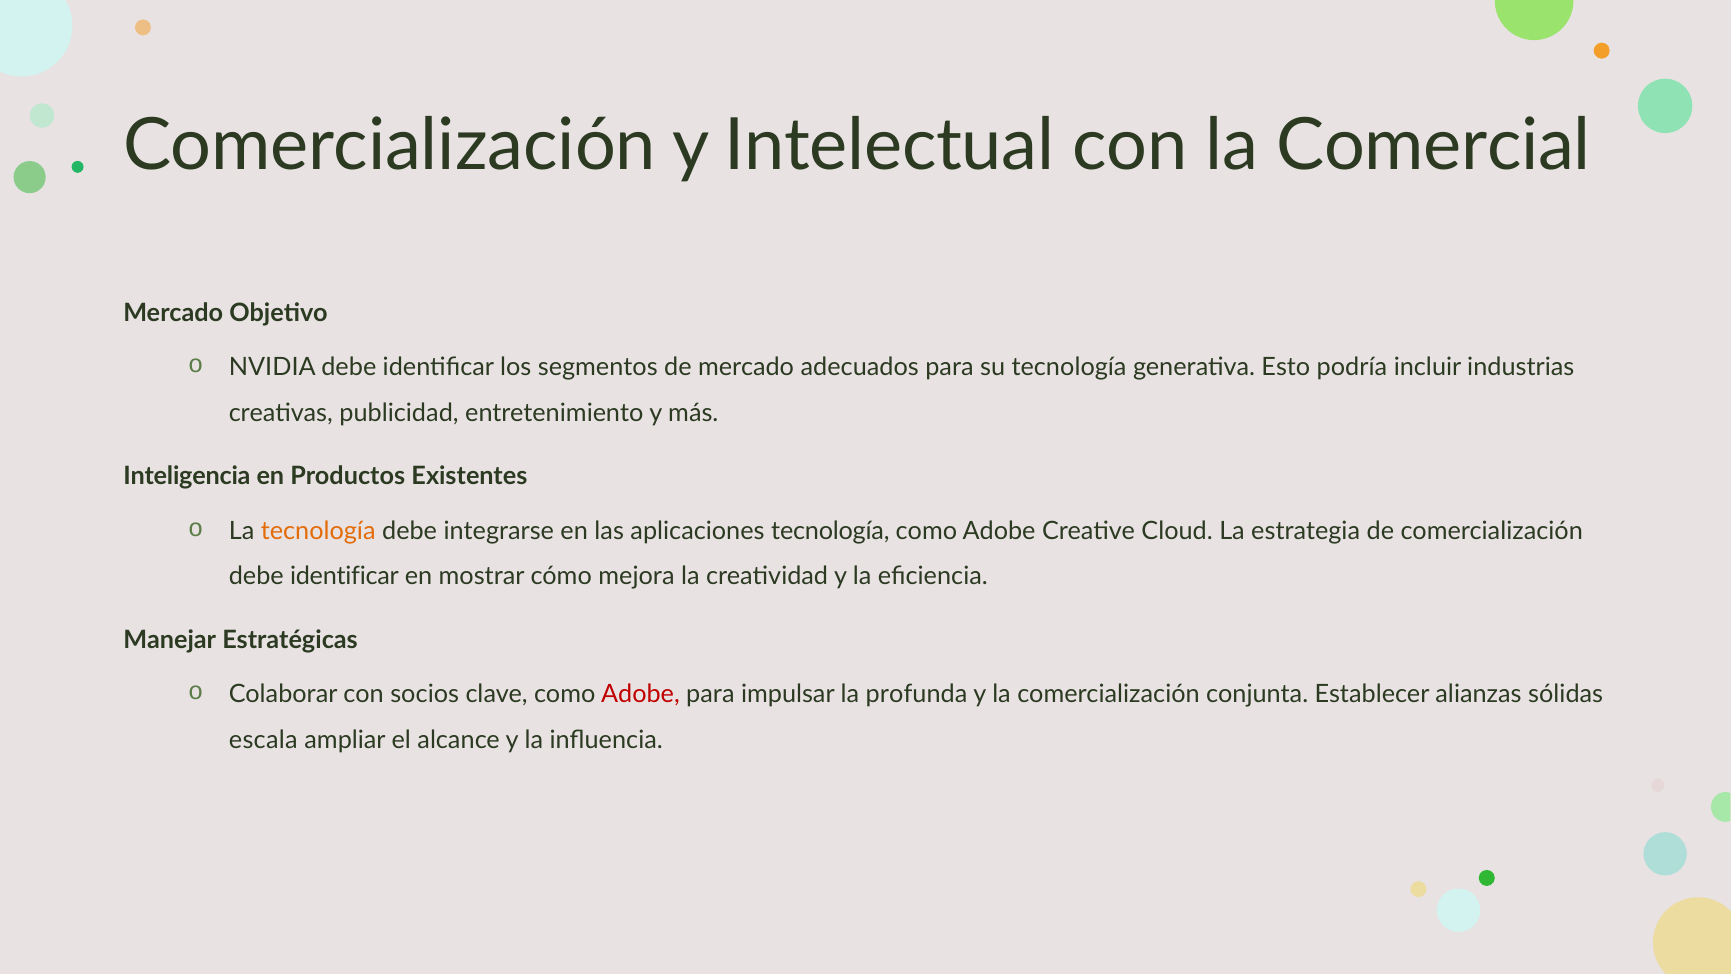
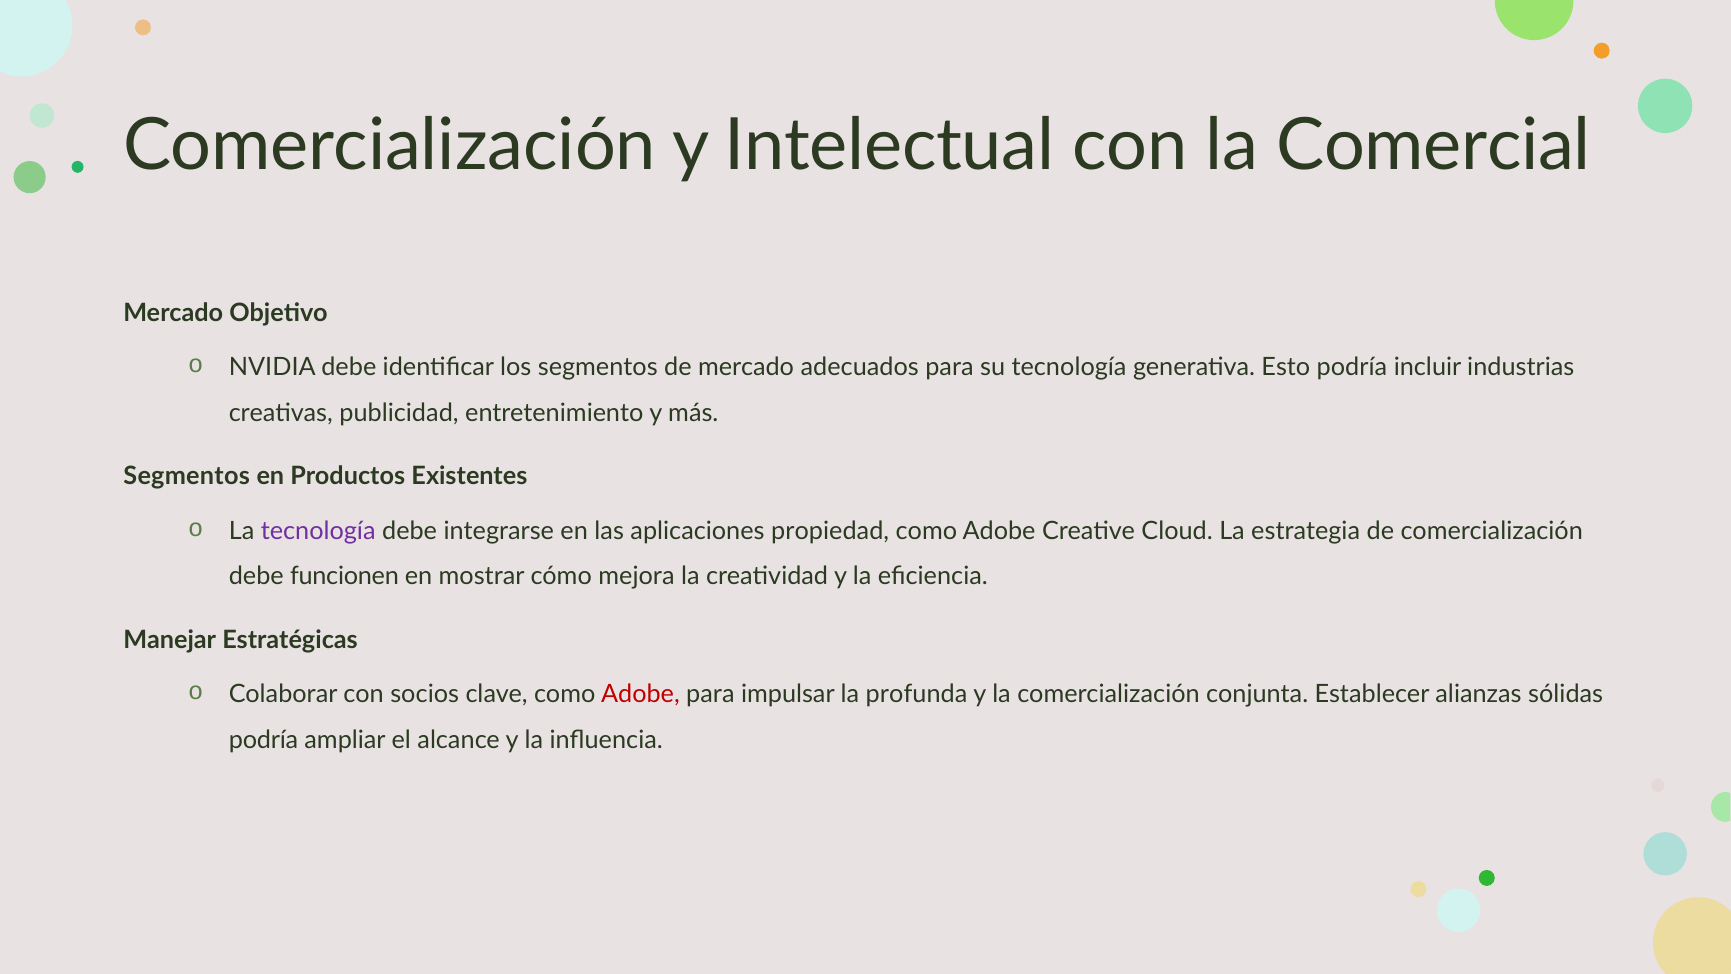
Inteligencia at (187, 476): Inteligencia -> Segmentos
tecnología at (318, 531) colour: orange -> purple
aplicaciones tecnología: tecnología -> propiedad
identificar at (344, 576): identificar -> funcionen
escala at (263, 739): escala -> podría
